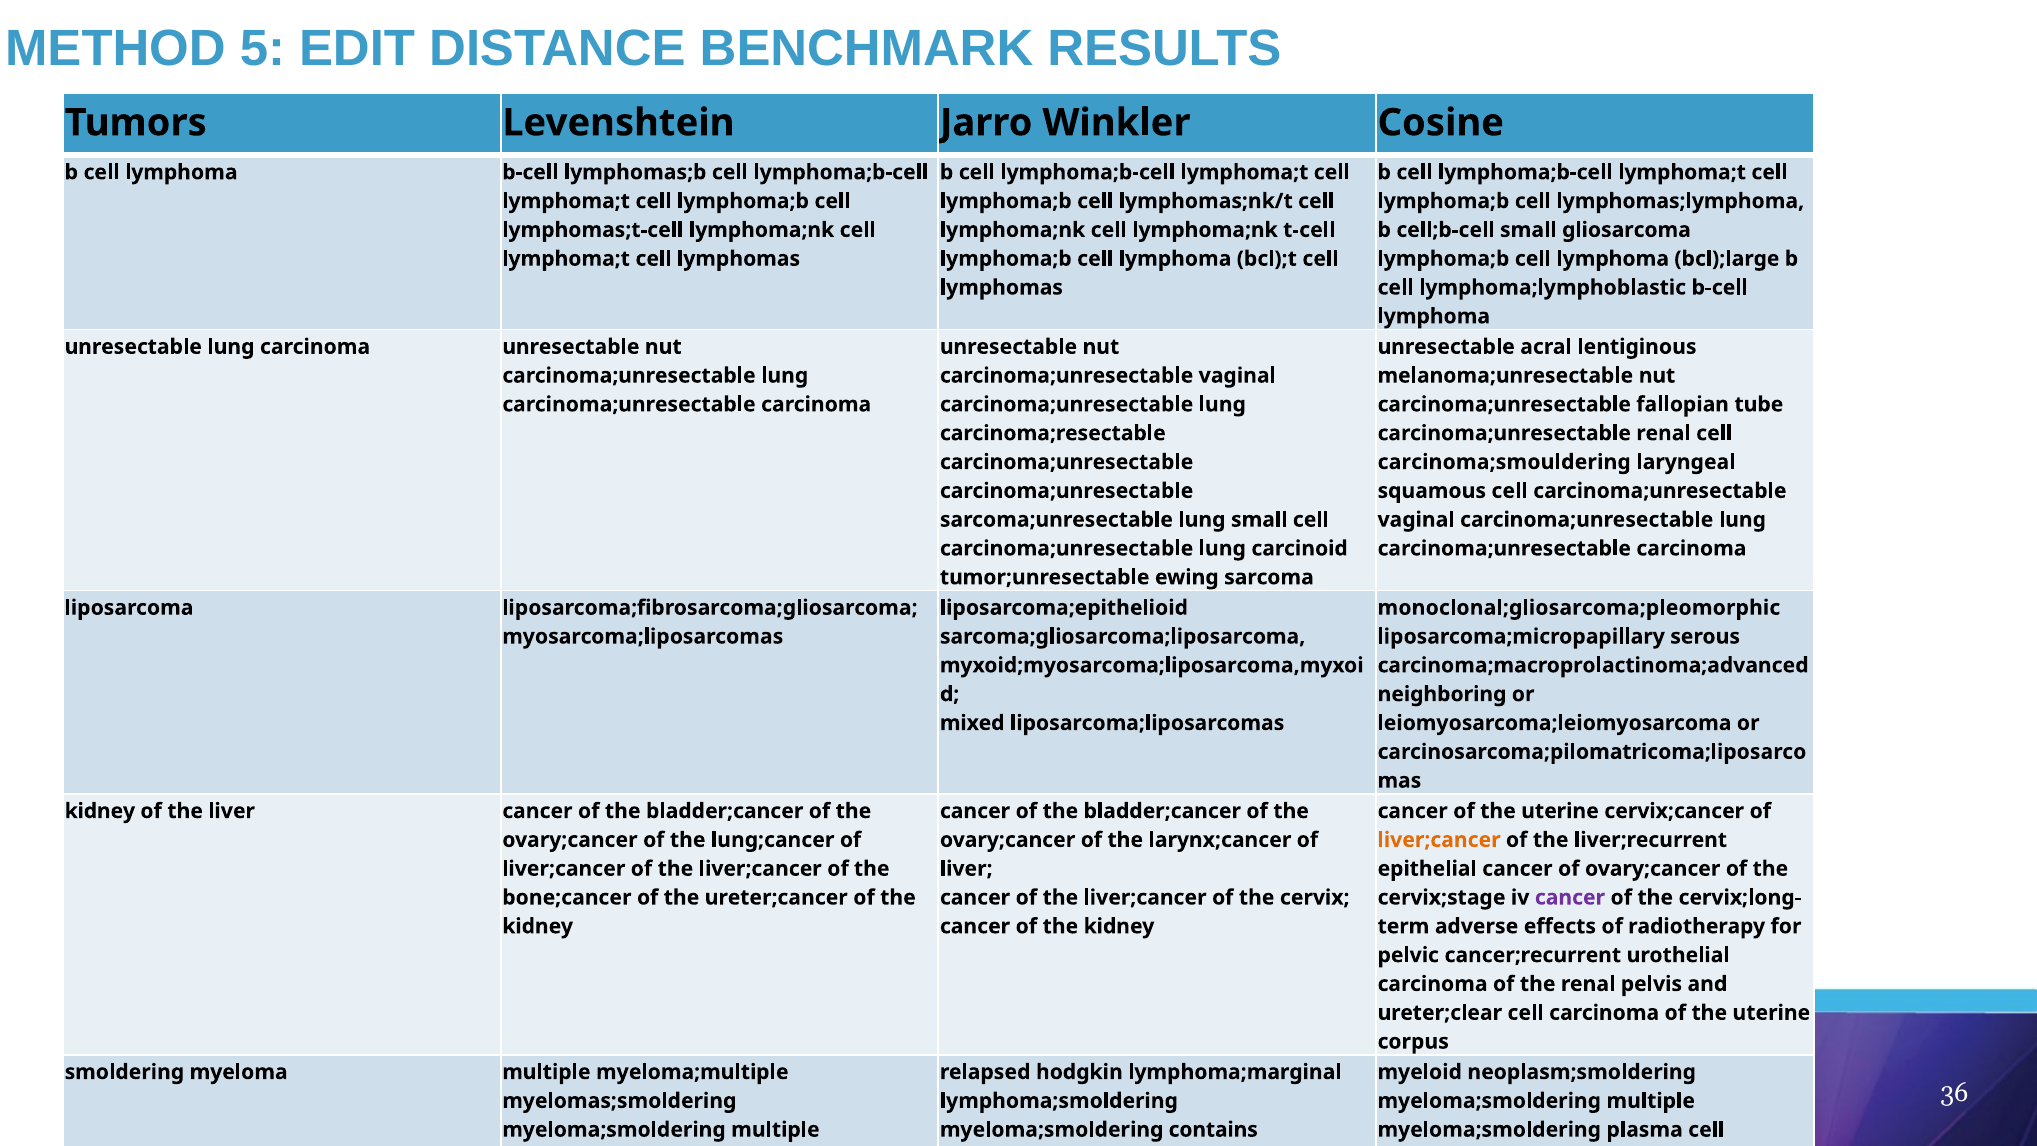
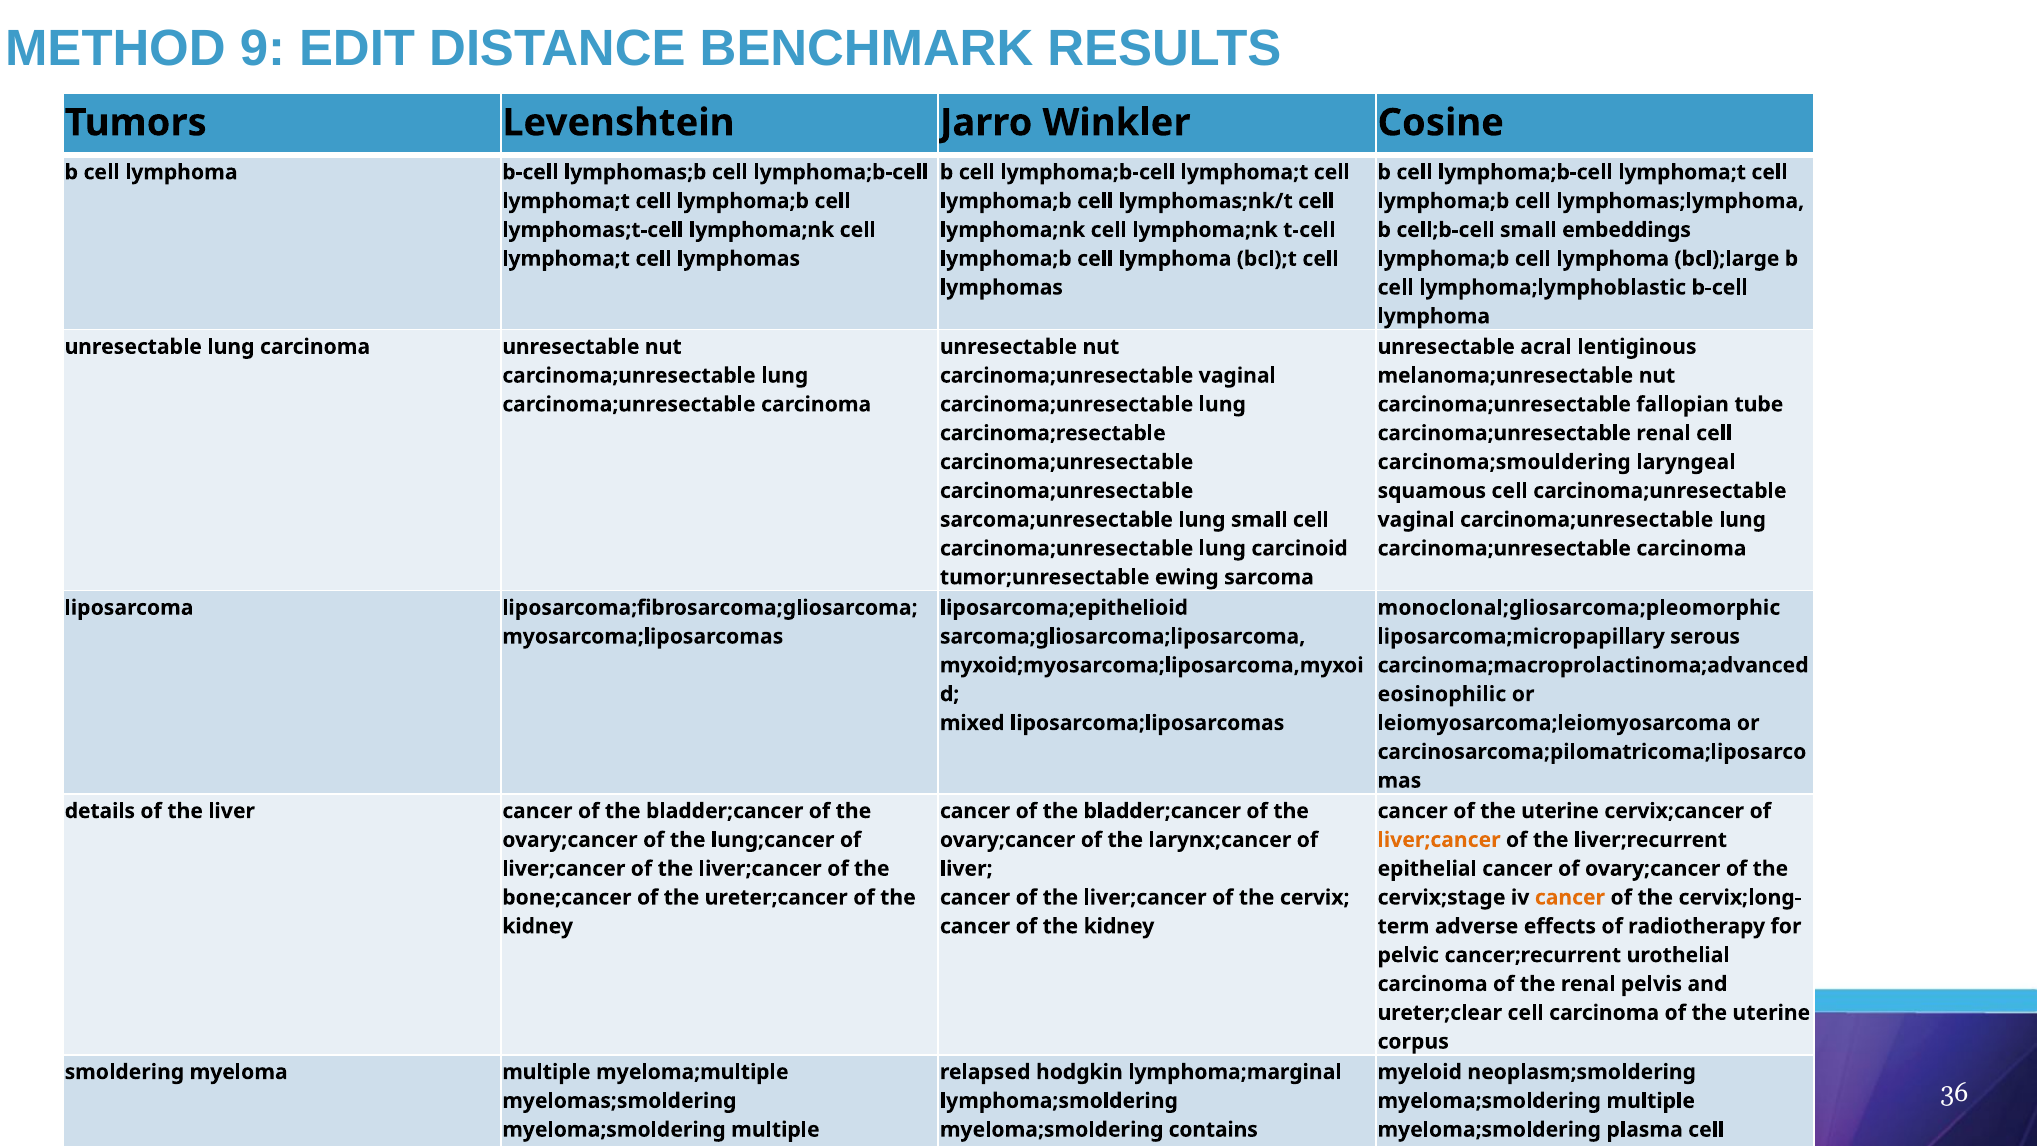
5: 5 -> 9
gliosarcoma: gliosarcoma -> embeddings
neighboring: neighboring -> eosinophilic
kidney at (100, 811): kidney -> details
cancer at (1570, 897) colour: purple -> orange
